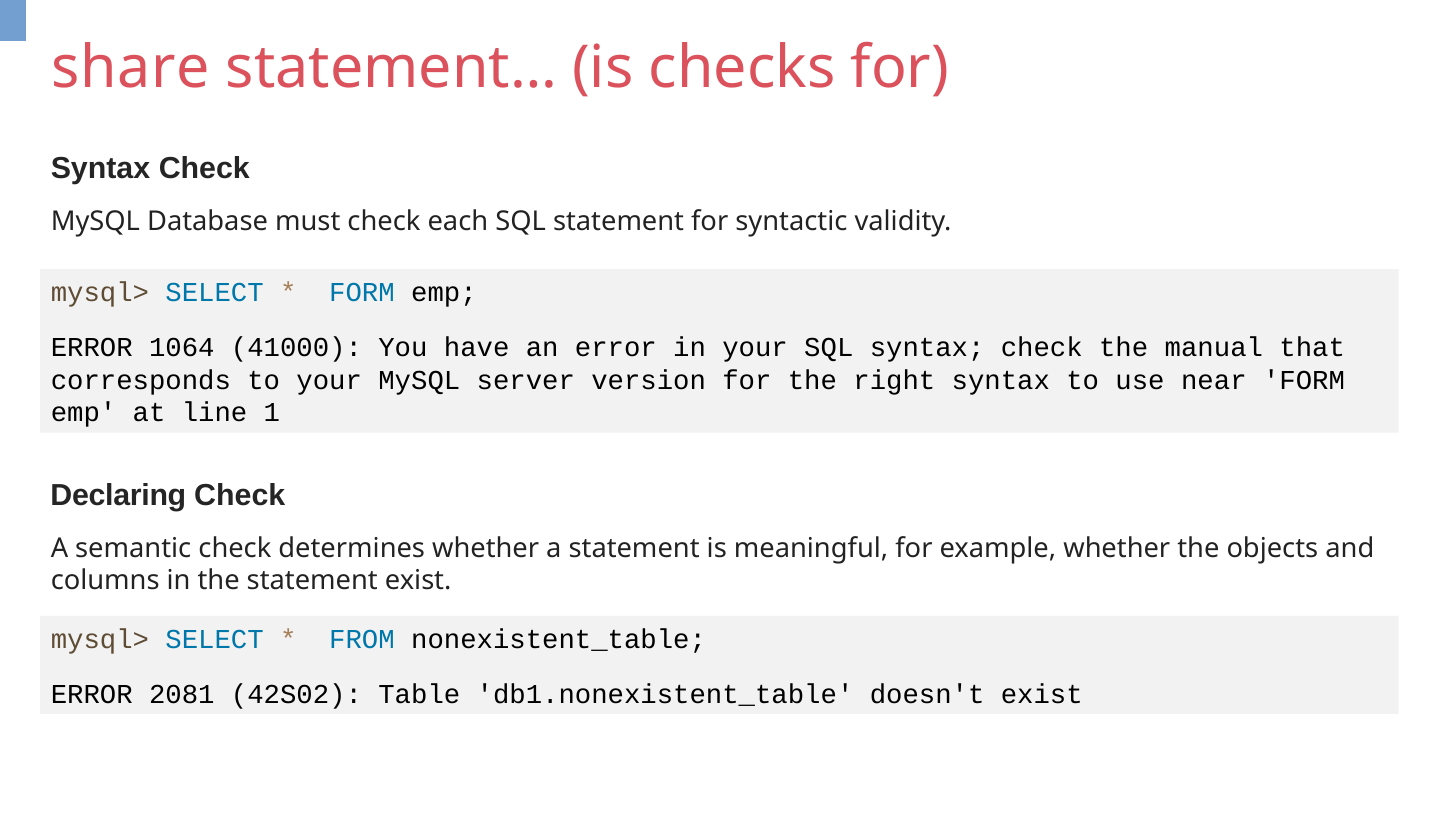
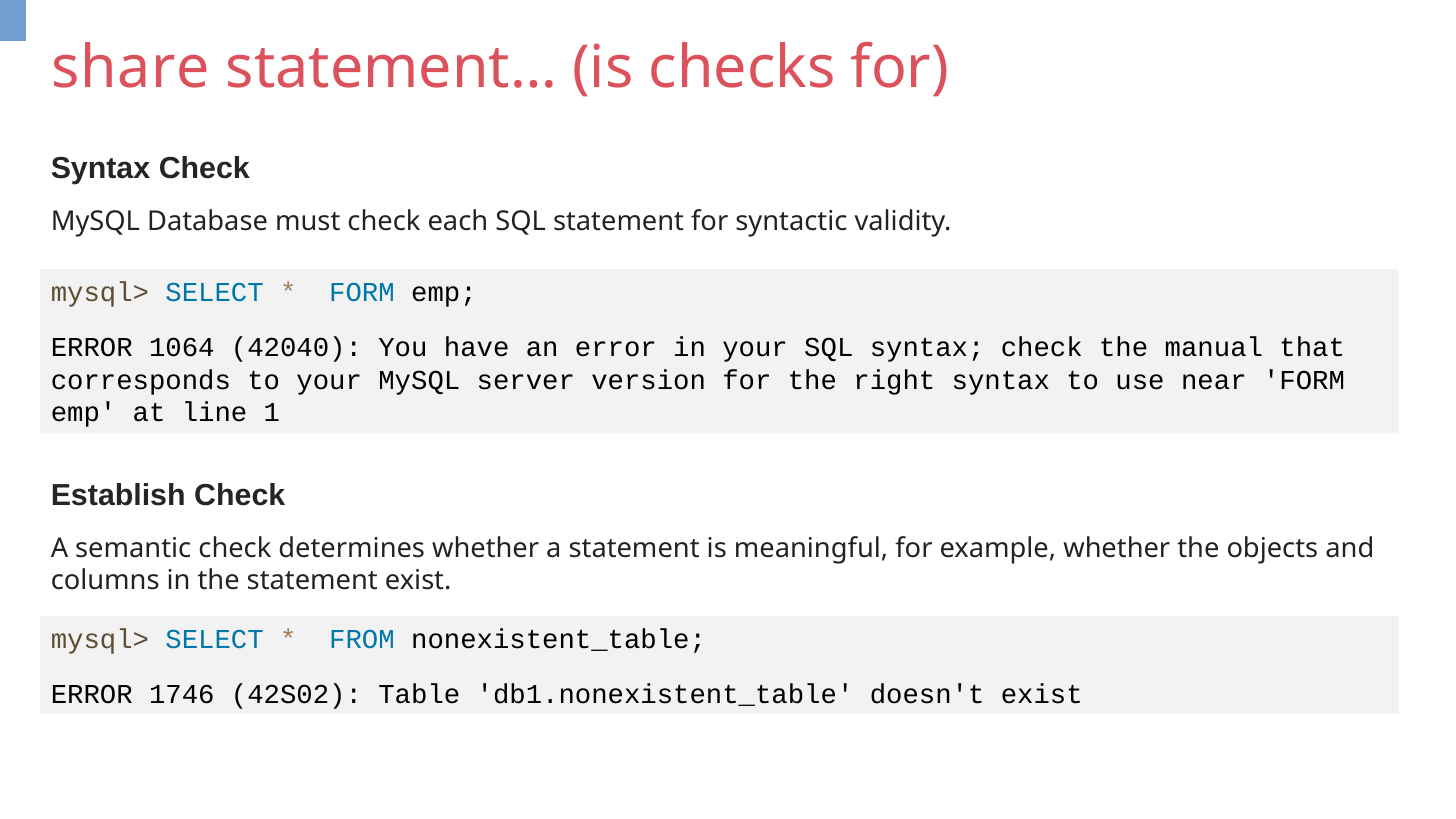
41000: 41000 -> 42040
Declaring: Declaring -> Establish
2081: 2081 -> 1746
